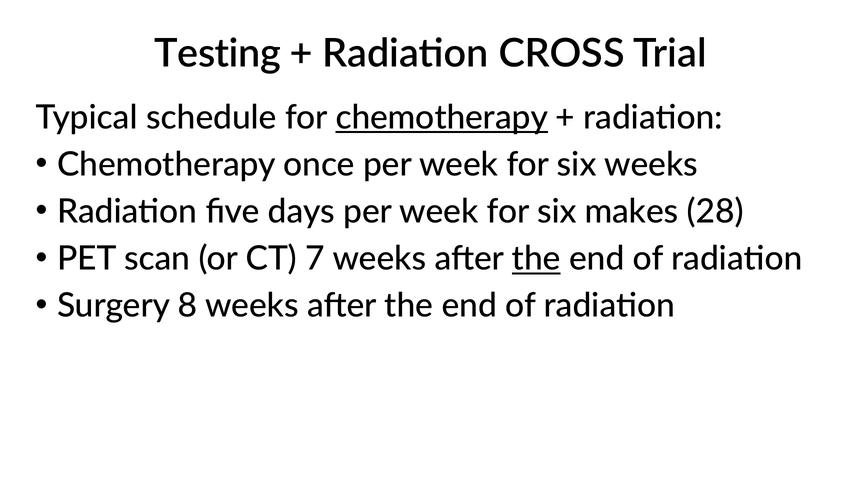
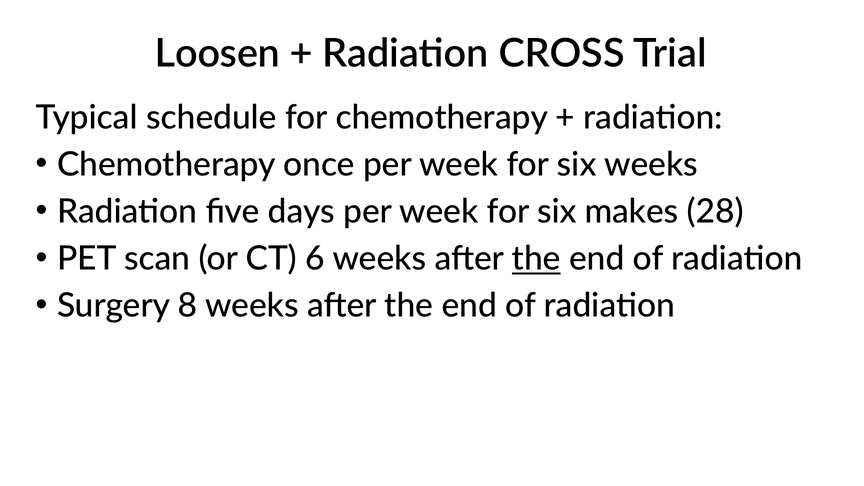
Testing: Testing -> Loosen
chemotherapy at (442, 118) underline: present -> none
7: 7 -> 6
